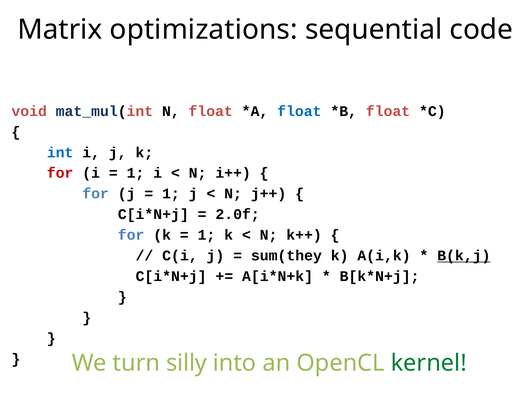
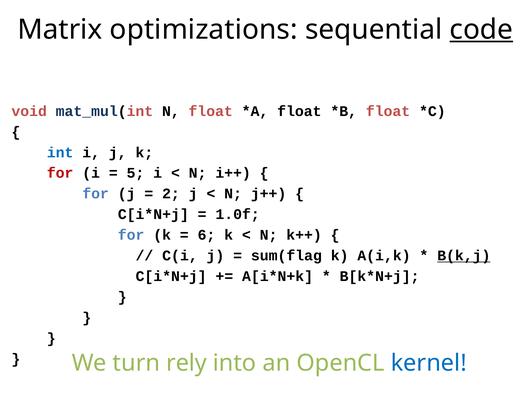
code underline: none -> present
float at (299, 111) colour: blue -> black
1 at (135, 173): 1 -> 5
1 at (171, 194): 1 -> 2
2.0f: 2.0f -> 1.0f
1 at (206, 235): 1 -> 6
sum(they: sum(they -> sum(flag
silly: silly -> rely
kernel colour: green -> blue
